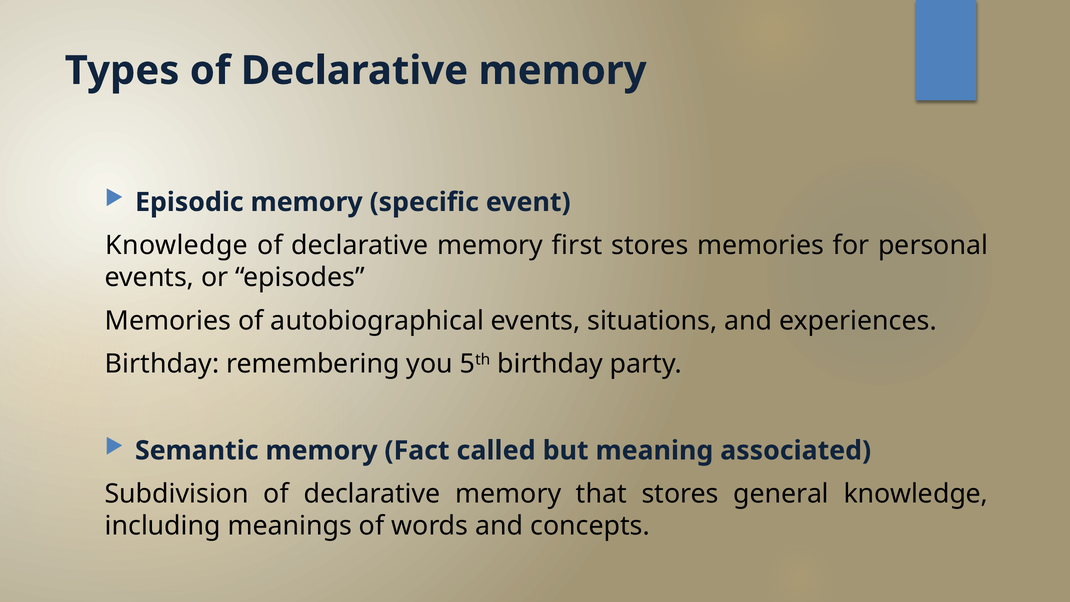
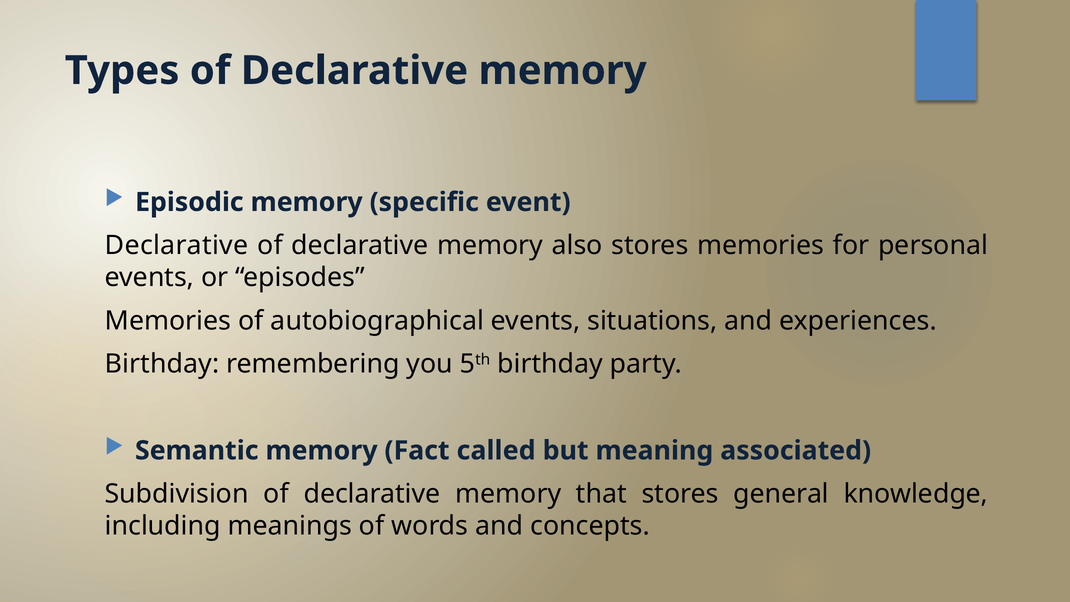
Knowledge at (177, 245): Knowledge -> Declarative
first: first -> also
